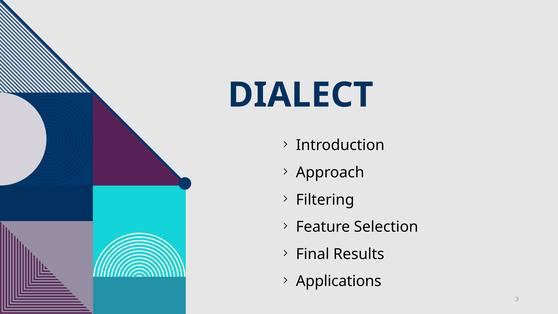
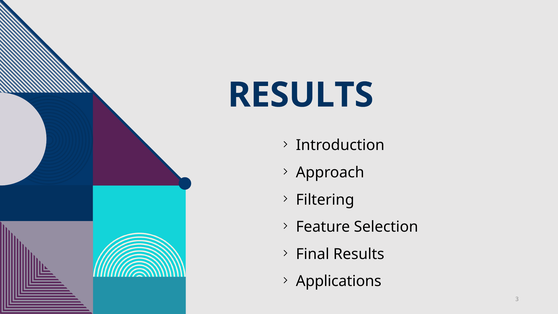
DIALECT at (301, 95): DIALECT -> RESULTS
